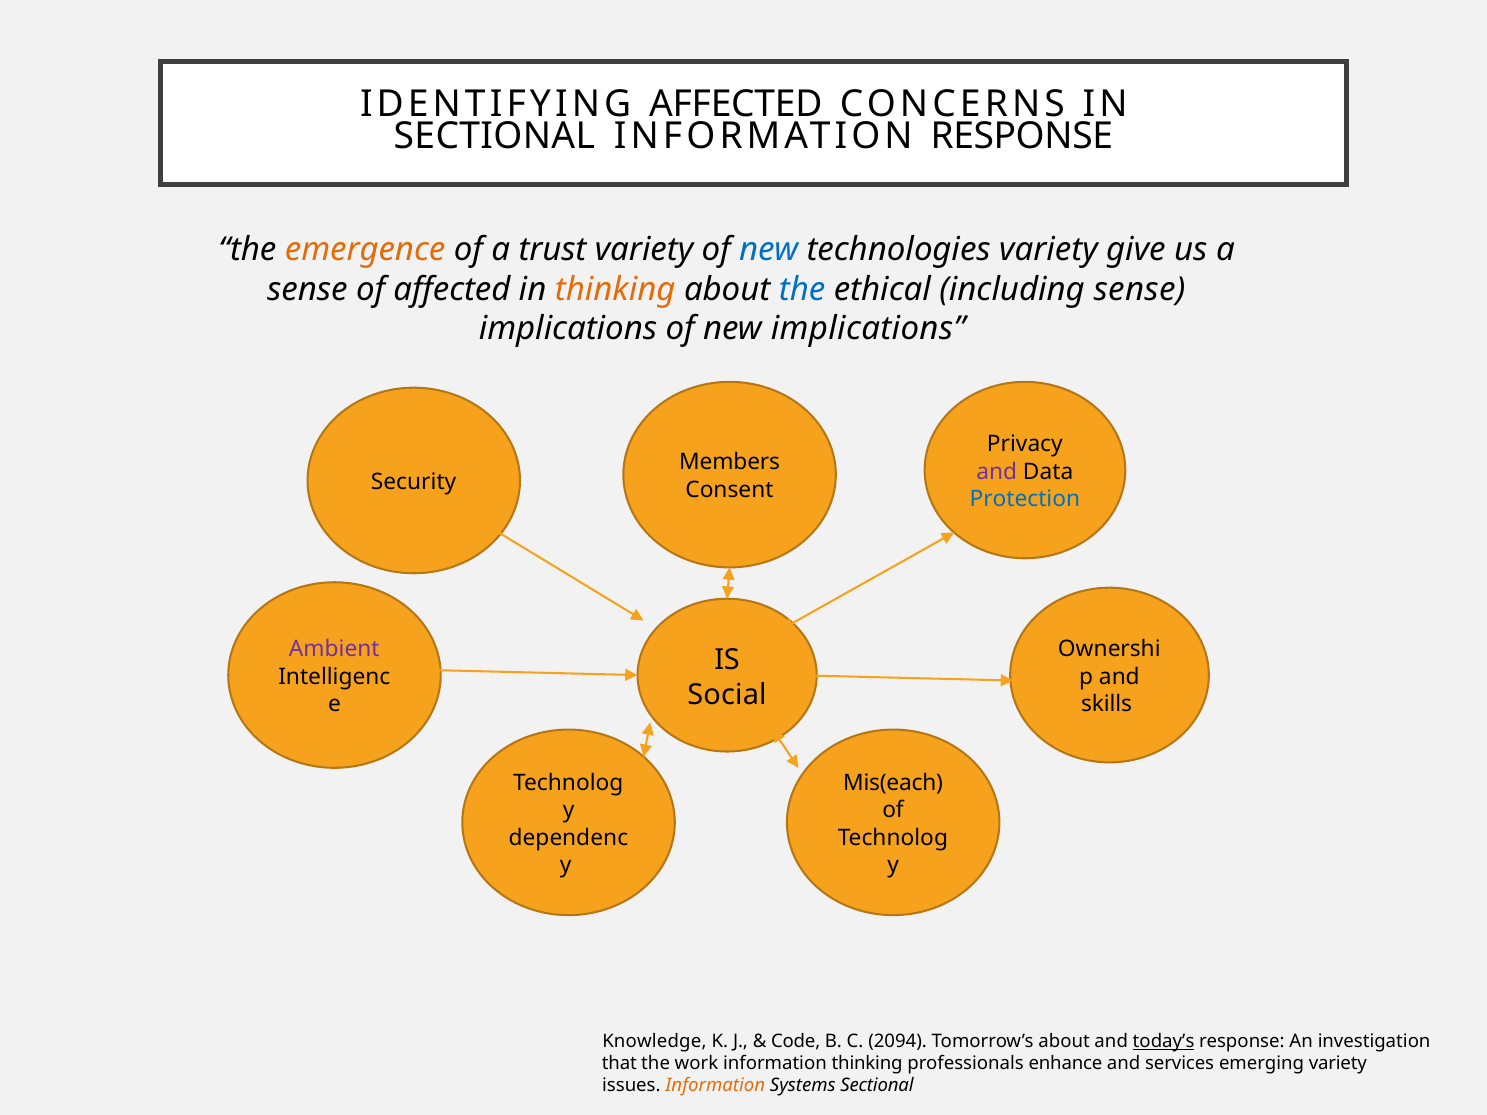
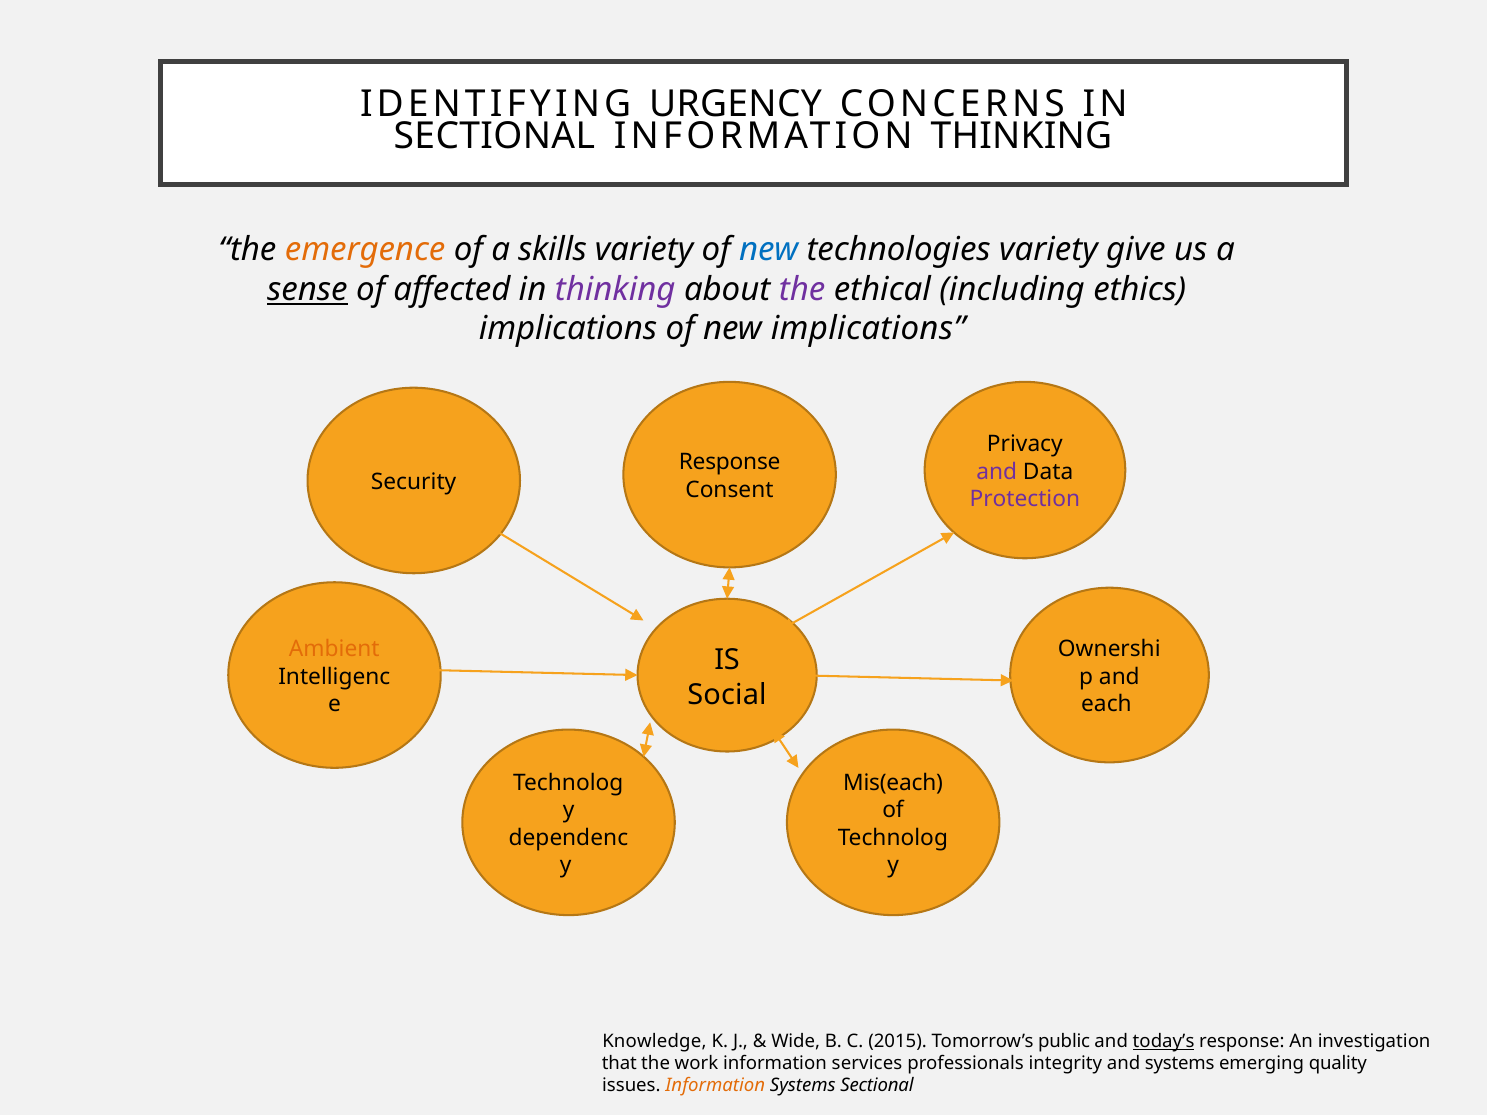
IDENTIFYING AFFECTED: AFFECTED -> URGENCY
INFORMATION RESPONSE: RESPONSE -> THINKING
trust: trust -> skills
sense at (307, 289) underline: none -> present
thinking at (615, 289) colour: orange -> purple
the at (802, 289) colour: blue -> purple
including sense: sense -> ethics
Members at (730, 463): Members -> Response
Protection colour: blue -> purple
Ambient colour: purple -> orange
skills: skills -> each
Code: Code -> Wide
2094: 2094 -> 2015
Tomorrow’s about: about -> public
information thinking: thinking -> services
enhance: enhance -> integrity
and services: services -> systems
emerging variety: variety -> quality
